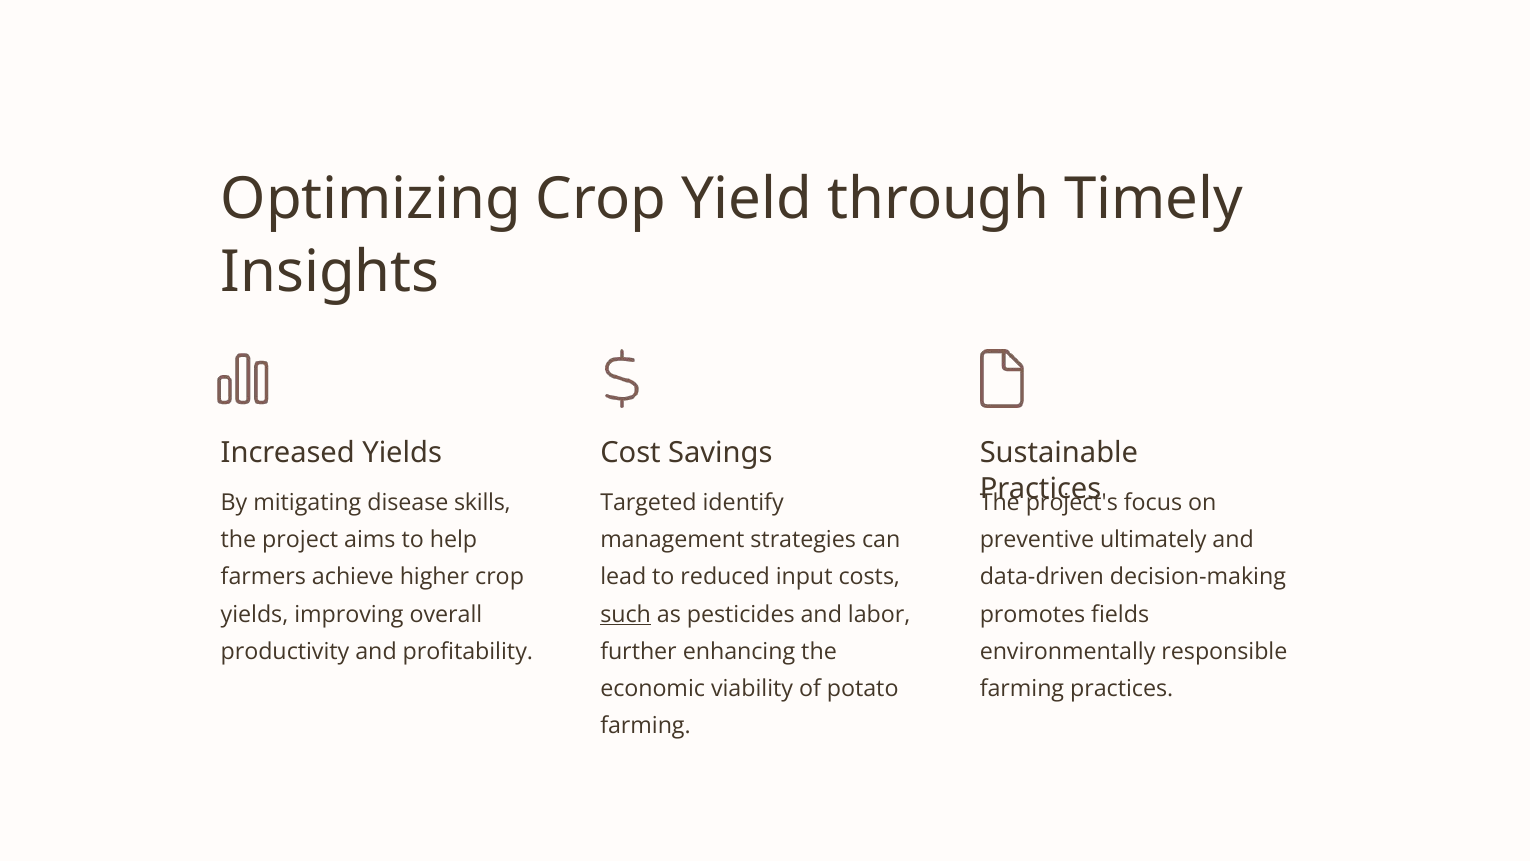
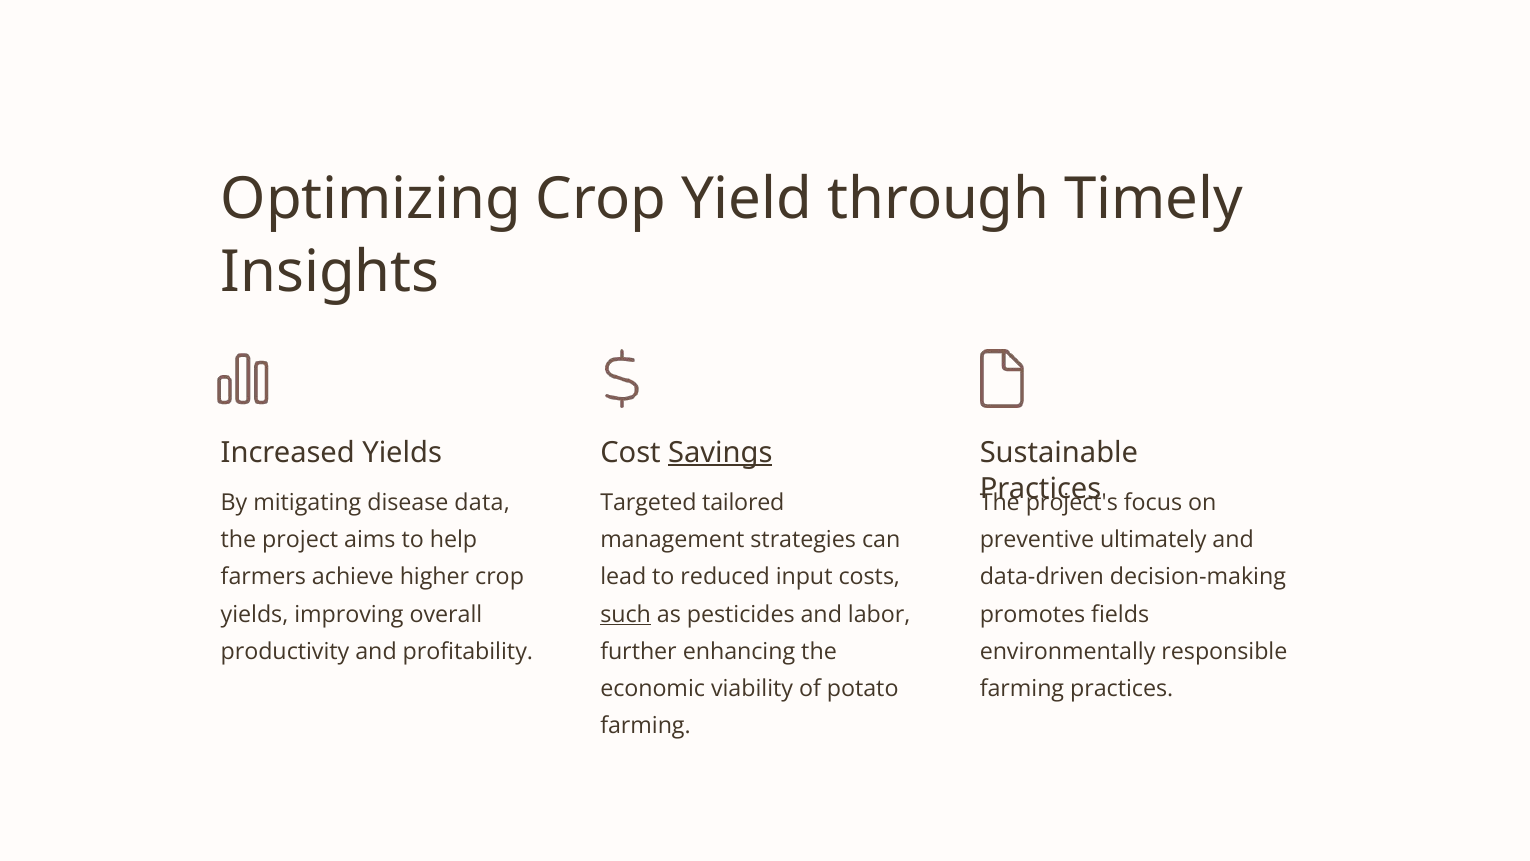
Savings underline: none -> present
skills: skills -> data
identify: identify -> tailored
